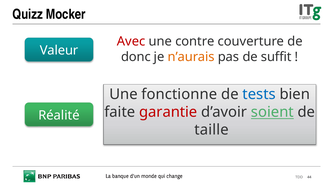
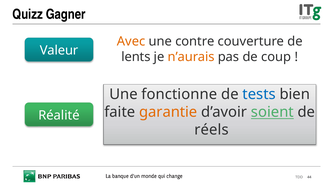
Mocker: Mocker -> Gagner
Avec colour: red -> orange
donc: donc -> lents
suffit: suffit -> coup
garantie colour: red -> orange
taille: taille -> réels
